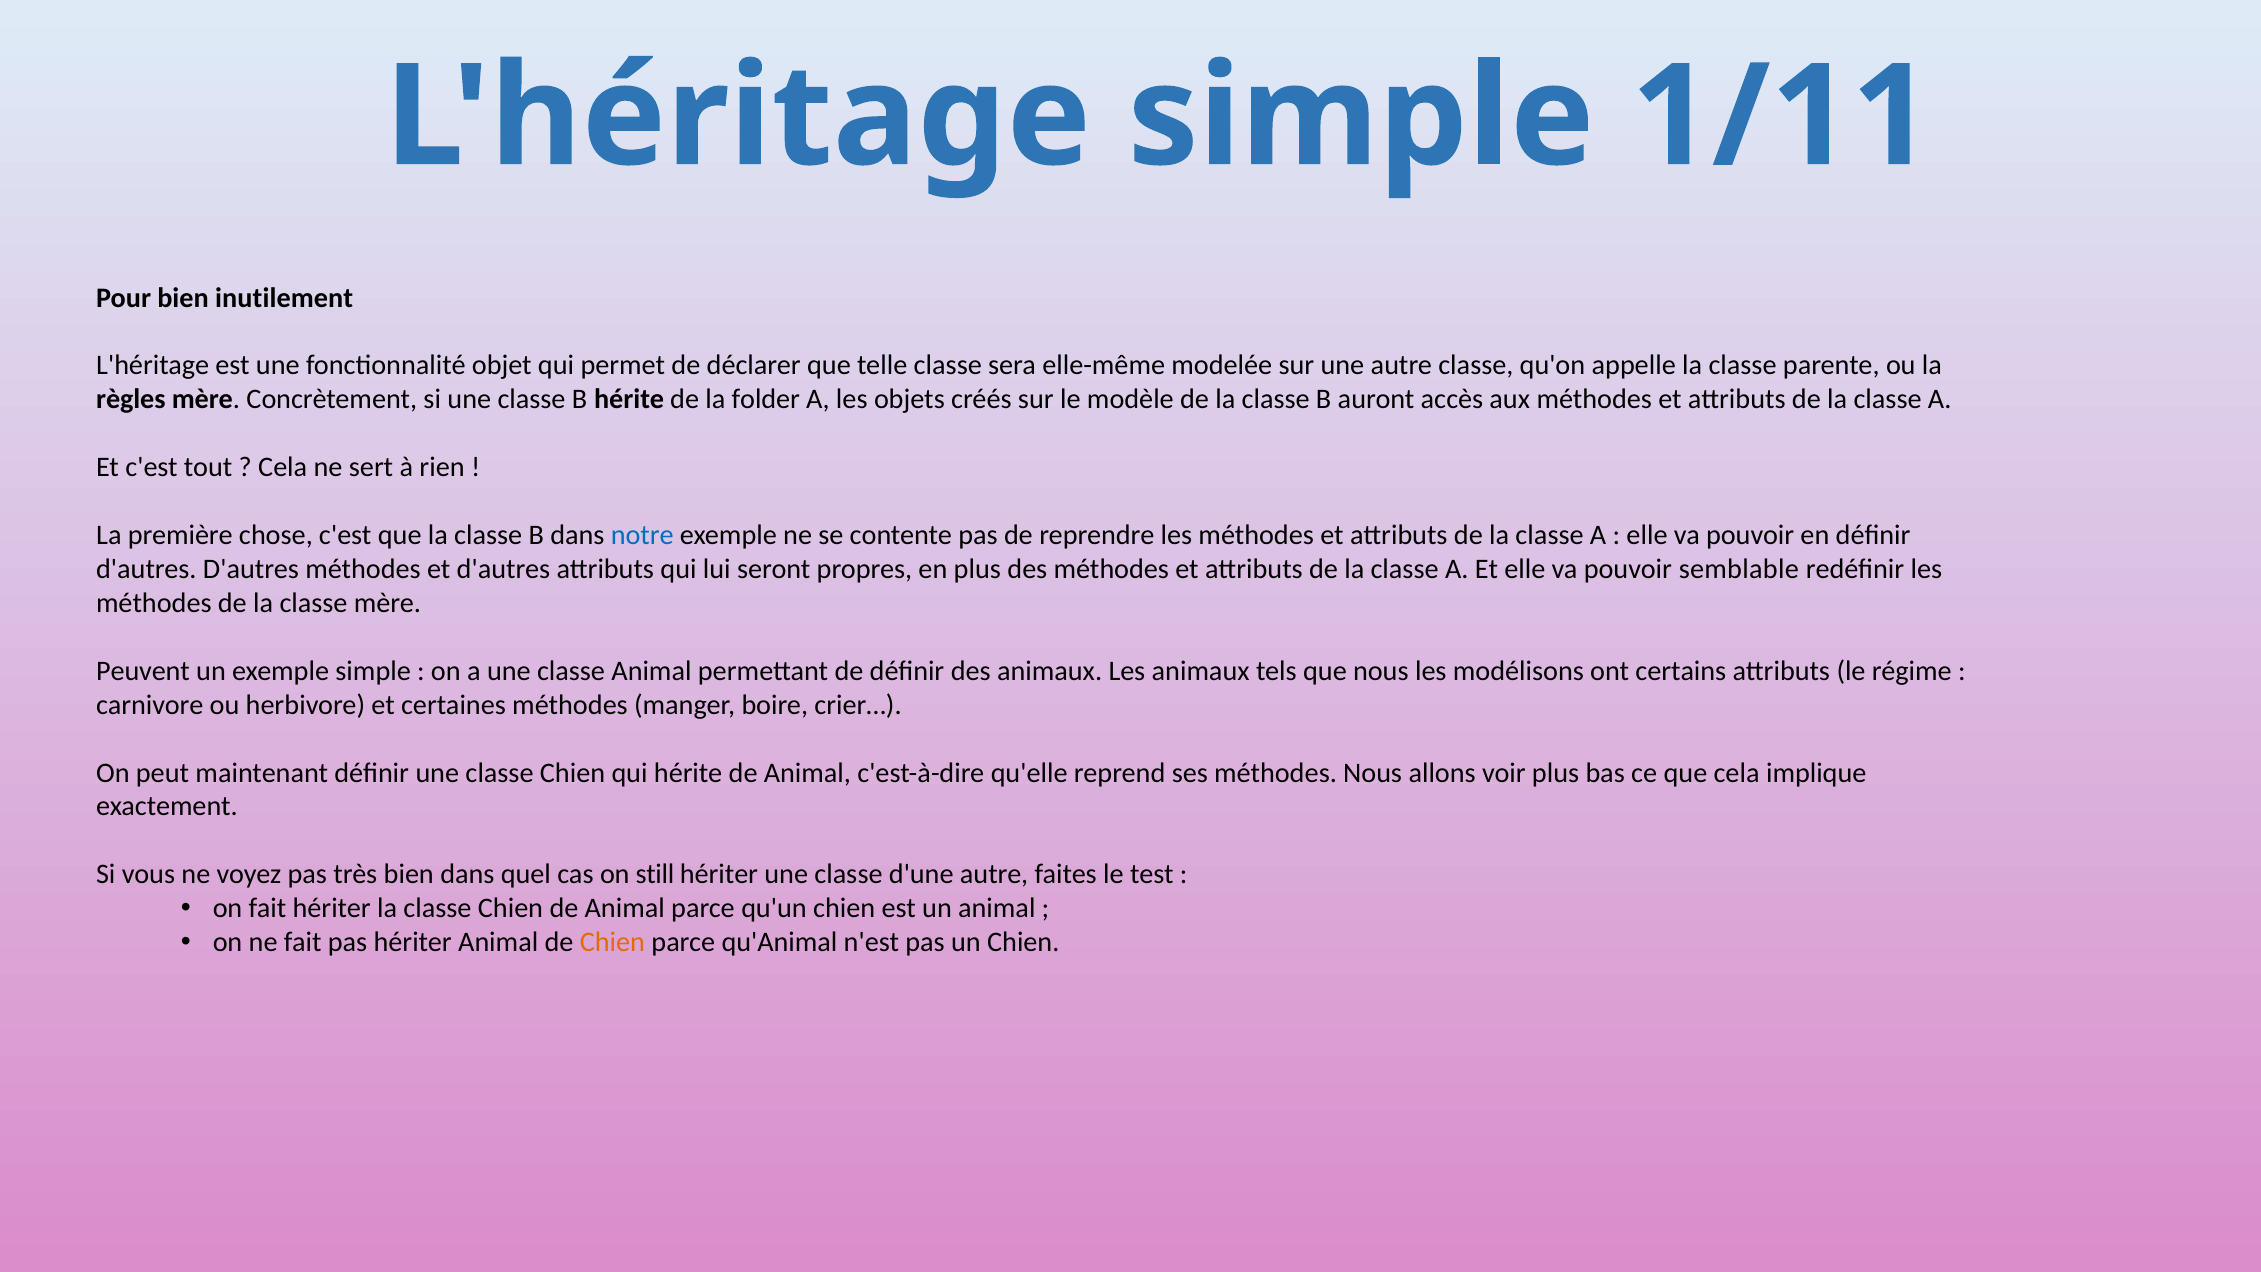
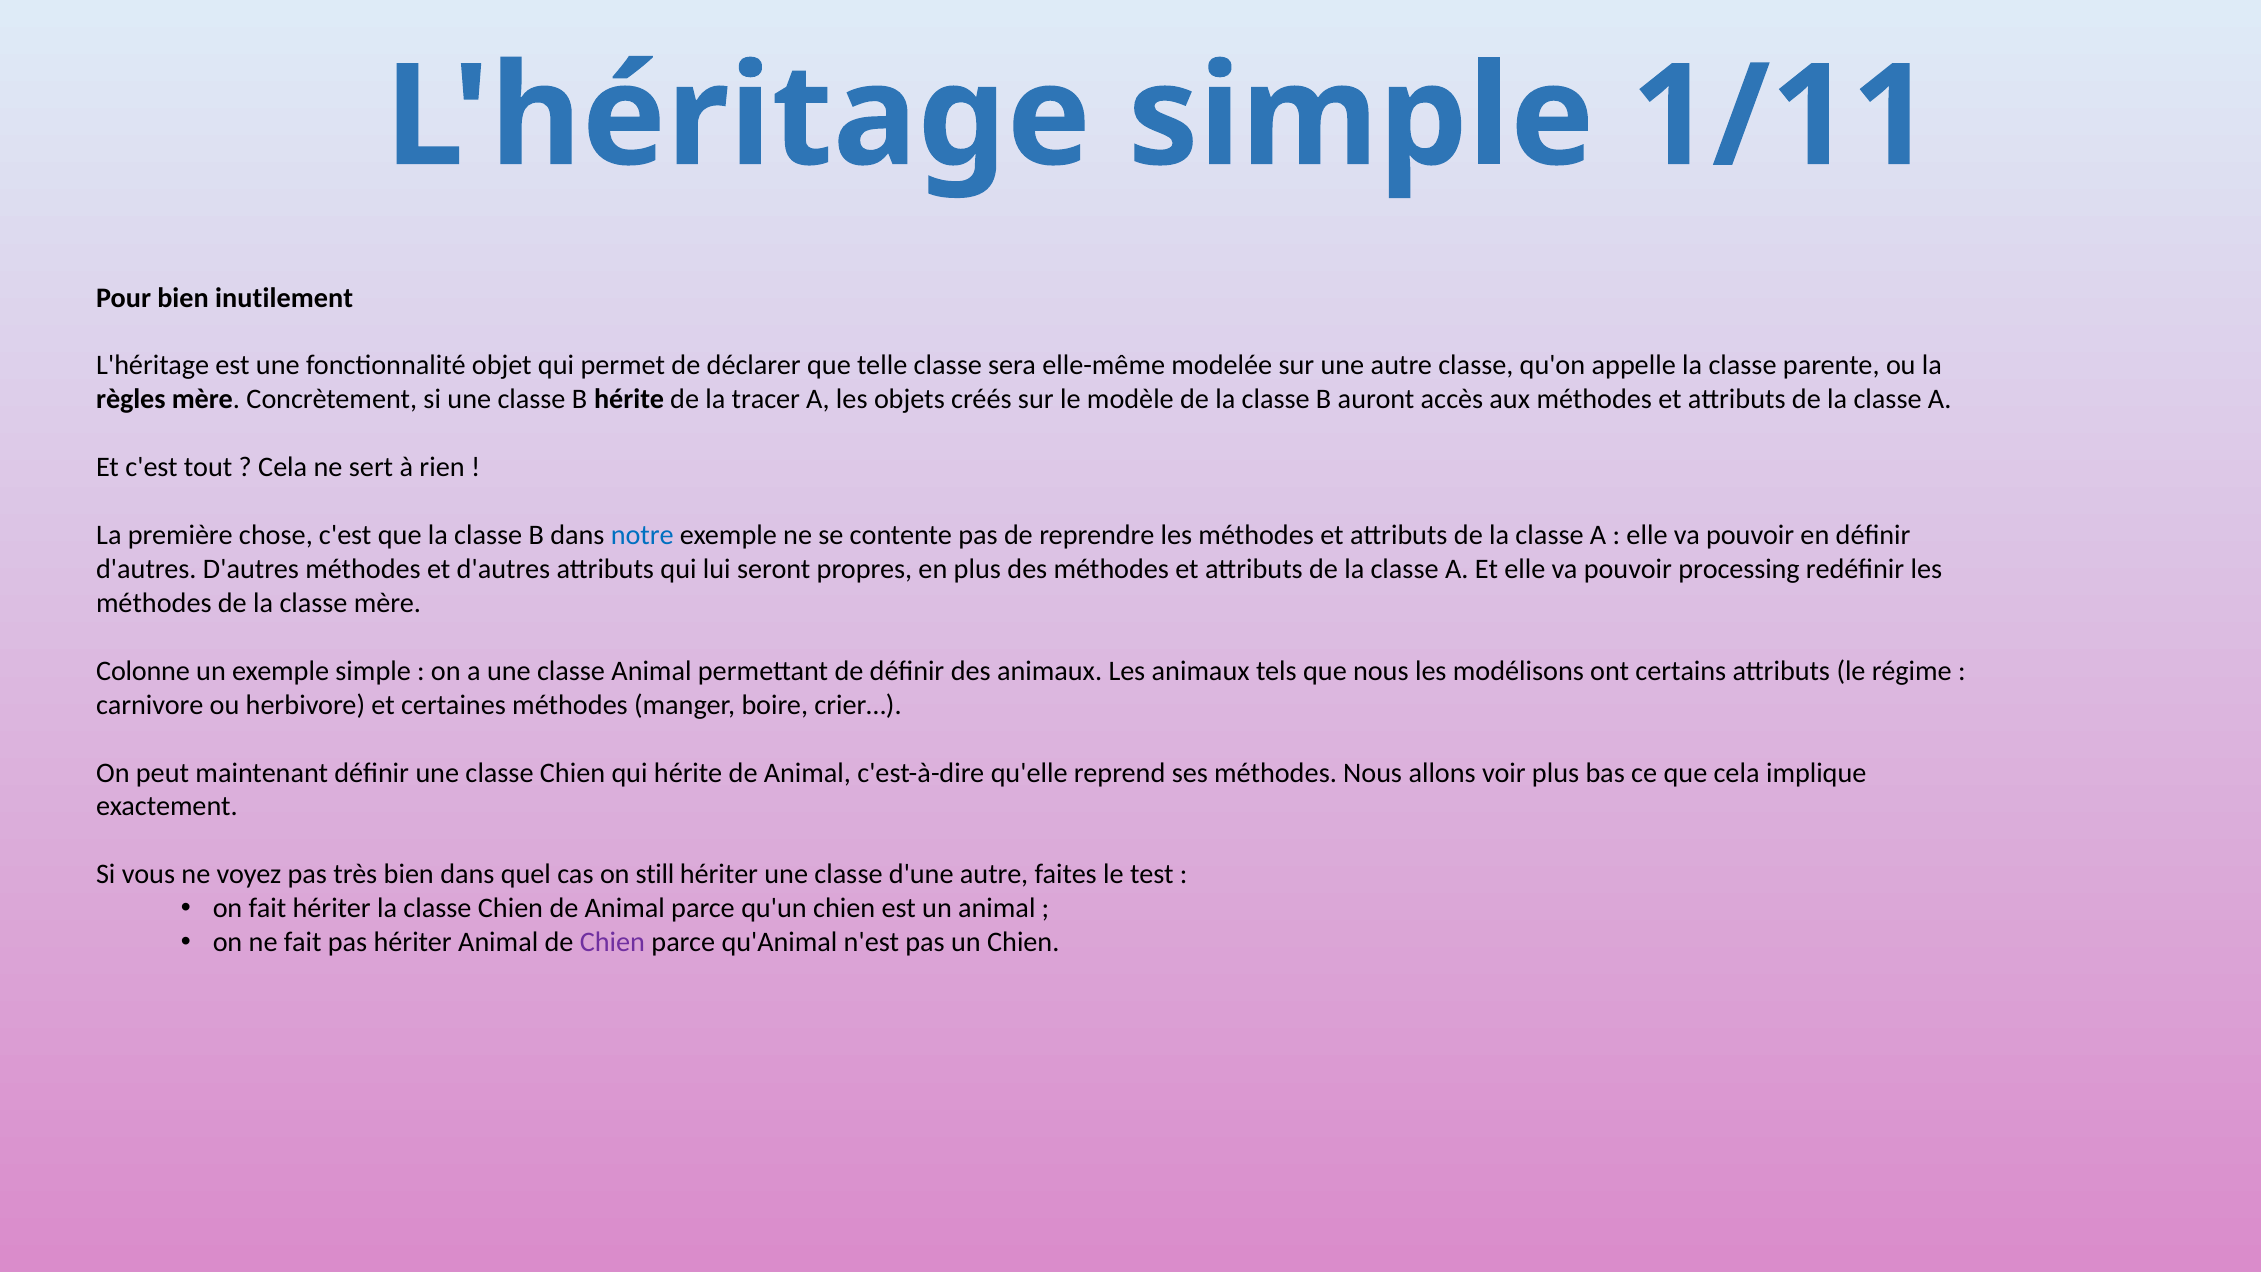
folder: folder -> tracer
semblable: semblable -> processing
Peuvent: Peuvent -> Colonne
Chien at (612, 942) colour: orange -> purple
